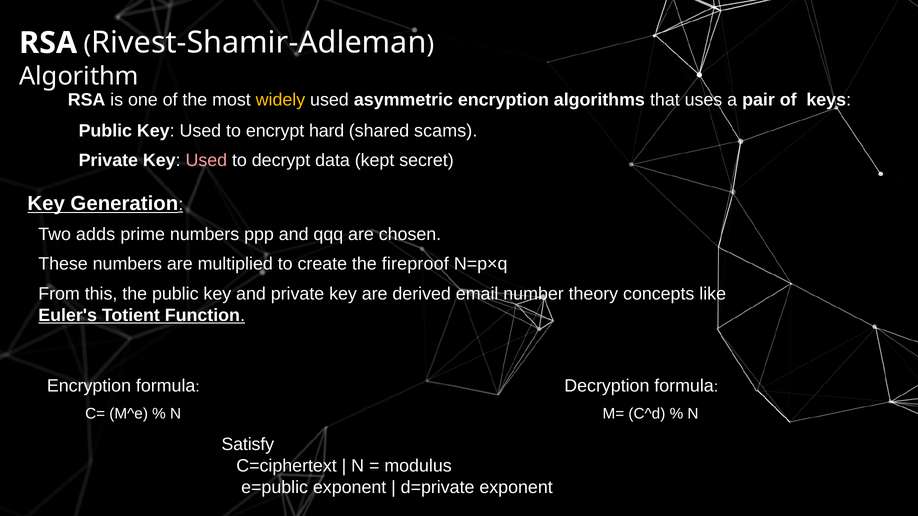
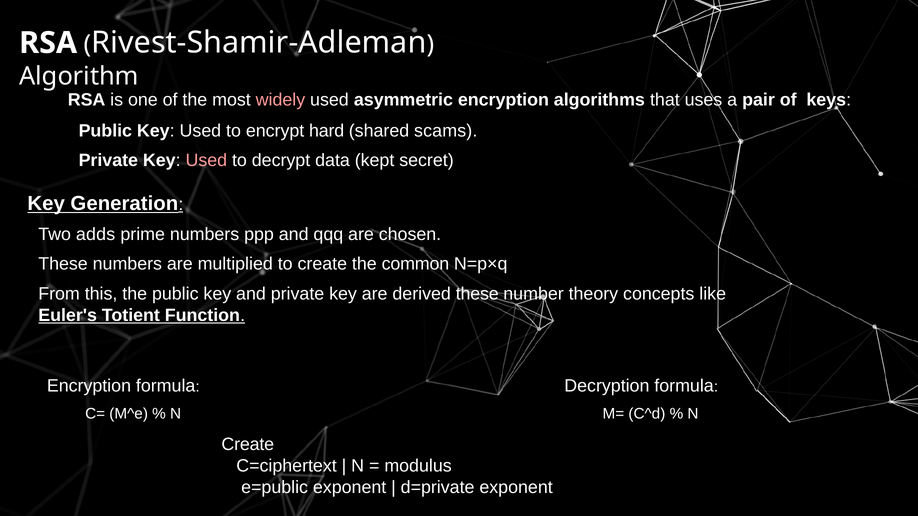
widely colour: yellow -> pink
fireproof: fireproof -> common
derived email: email -> these
Satisfy at (248, 445): Satisfy -> Create
